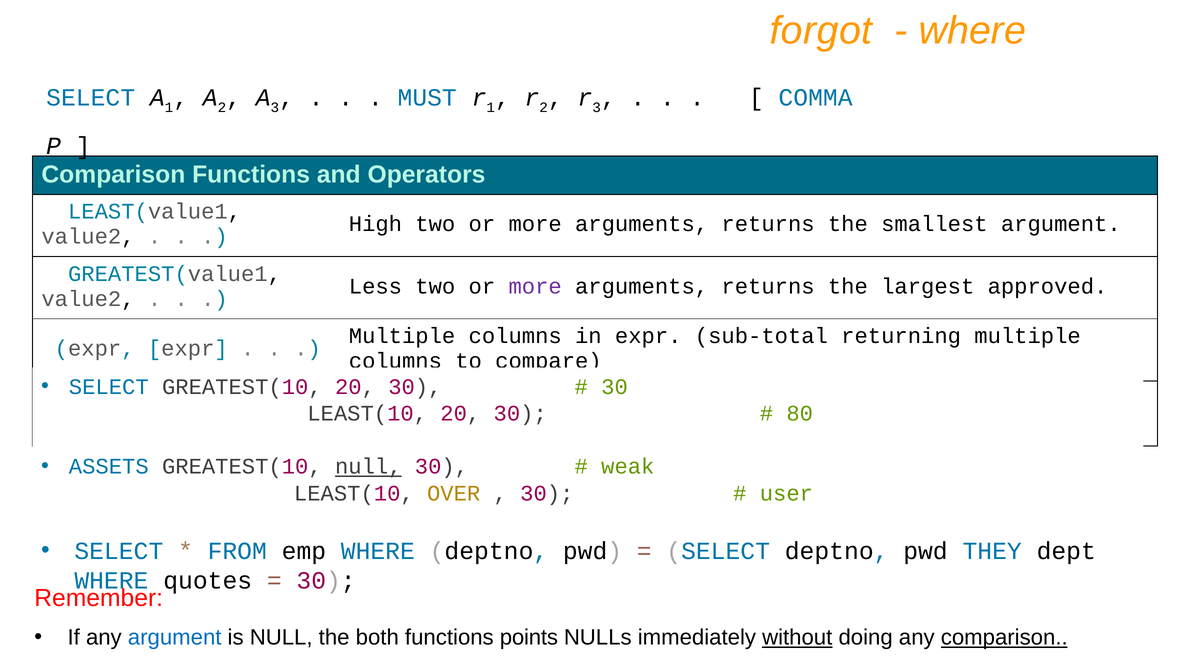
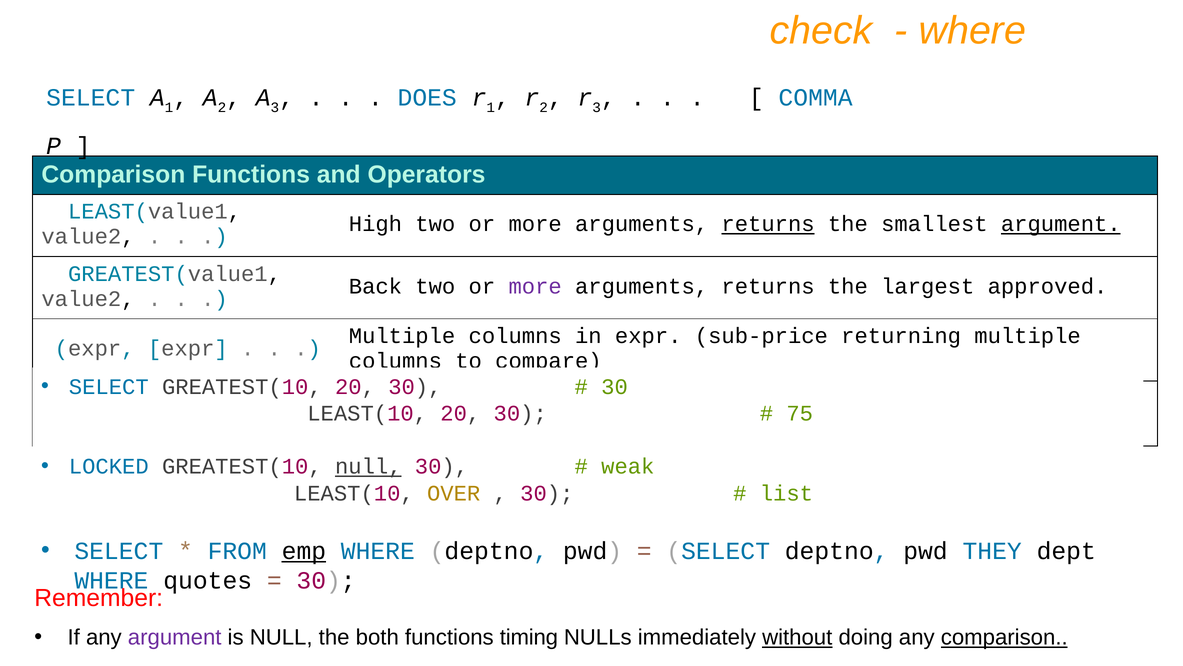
forgot: forgot -> check
MUST: MUST -> DOES
returns at (768, 224) underline: none -> present
argument at (1061, 224) underline: none -> present
Less: Less -> Back
sub-total: sub-total -> sub-price
80: 80 -> 75
ASSETS: ASSETS -> LOCKED
user at (786, 493): user -> list
emp underline: none -> present
argument at (175, 637) colour: blue -> purple
points: points -> timing
